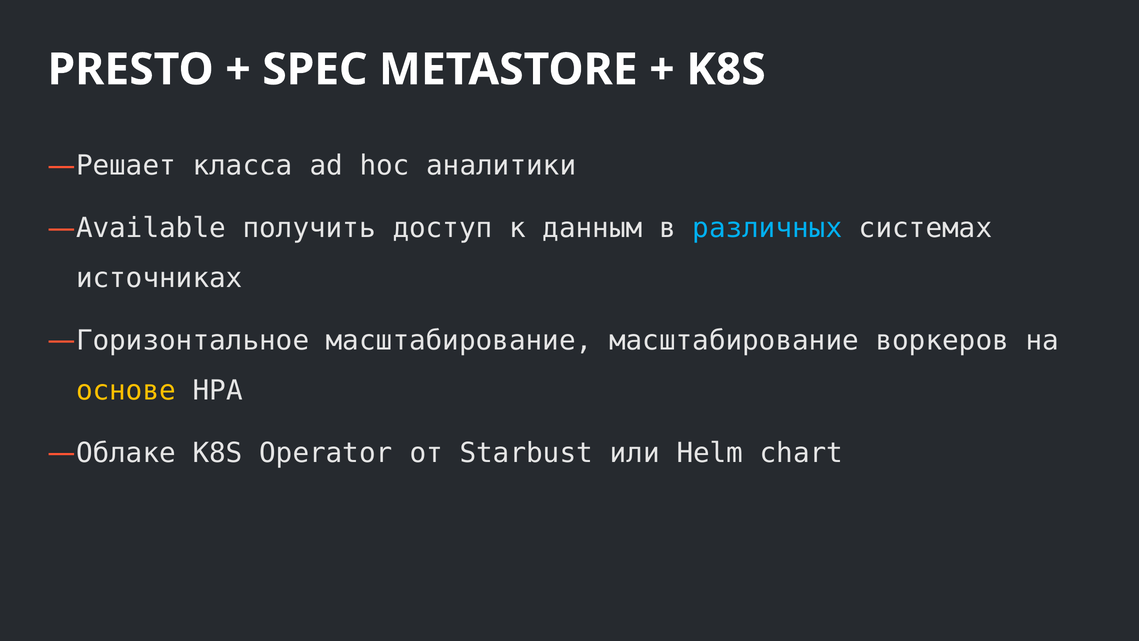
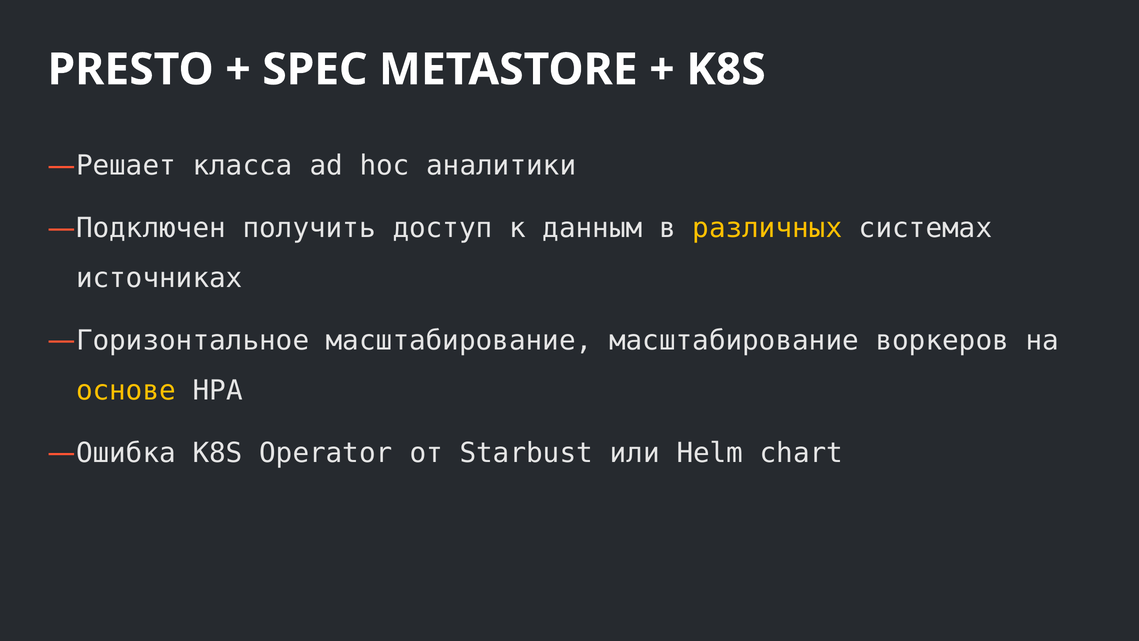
Available: Available -> Подключен
различных colour: light blue -> yellow
Облаке: Облаке -> Ошибка
